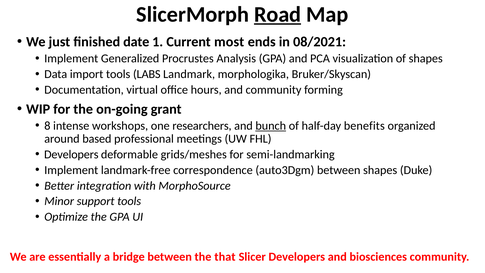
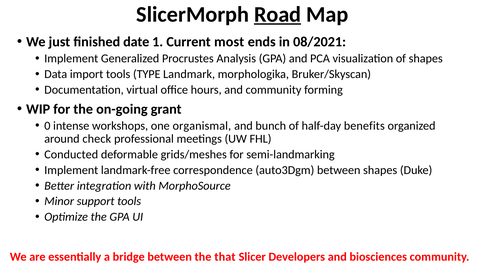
LABS: LABS -> TYPE
8: 8 -> 0
researchers: researchers -> organismal
bunch underline: present -> none
based: based -> check
Developers at (71, 154): Developers -> Conducted
